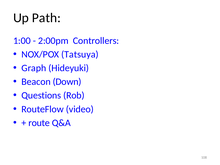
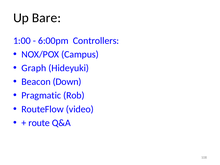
Path: Path -> Bare
2:00pm: 2:00pm -> 6:00pm
Tatsuya: Tatsuya -> Campus
Questions: Questions -> Pragmatic
